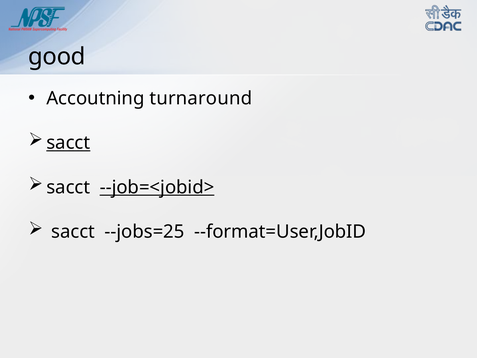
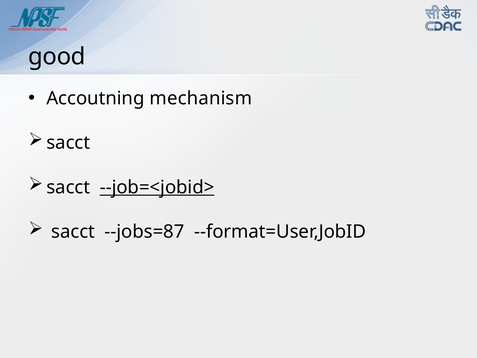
turnaround: turnaround -> mechanism
sacct at (68, 143) underline: present -> none
--jobs=25: --jobs=25 -> --jobs=87
